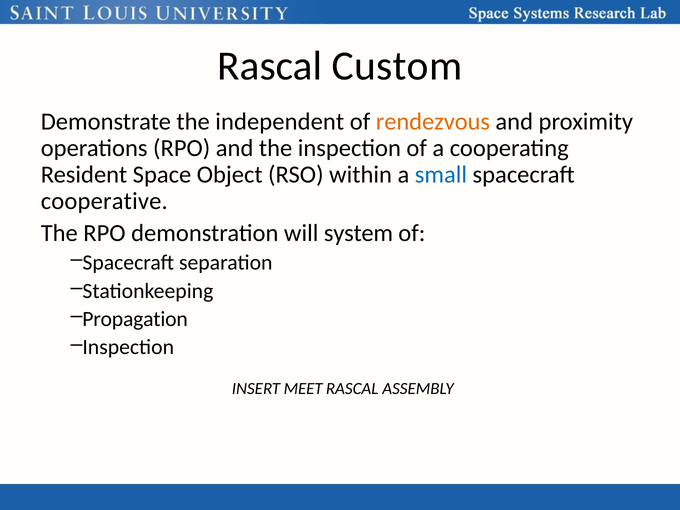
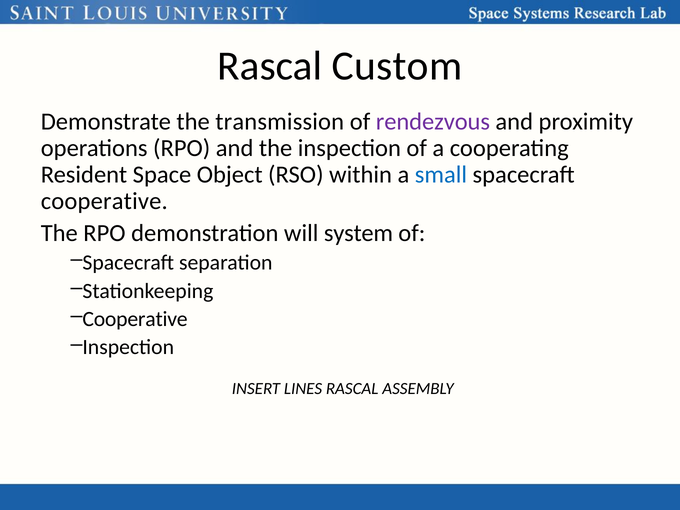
independent: independent -> transmission
rendezvous colour: orange -> purple
Propagation at (135, 319): Propagation -> Cooperative
MEET: MEET -> LINES
